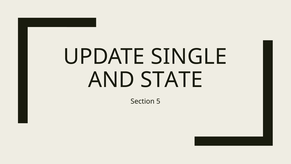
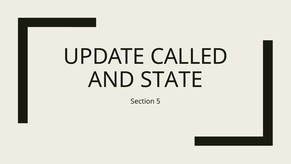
SINGLE: SINGLE -> CALLED
